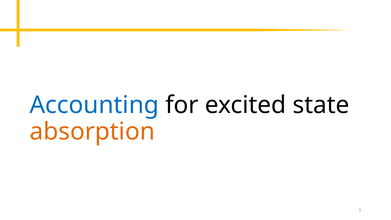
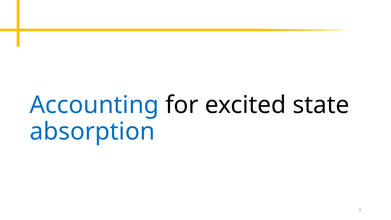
absorption colour: orange -> blue
